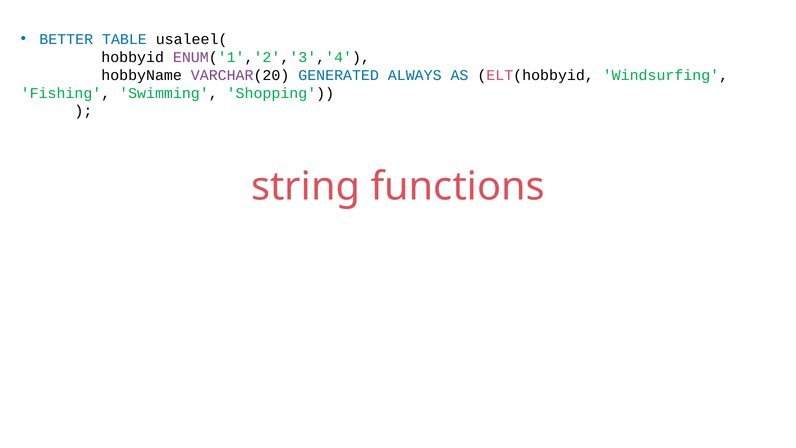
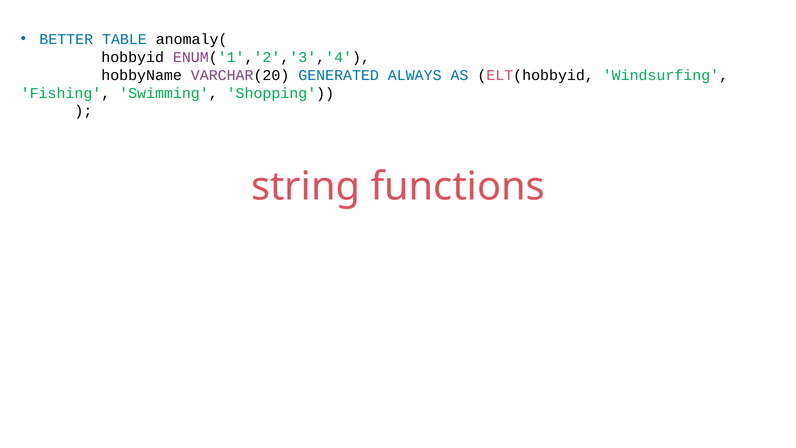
usaleel(: usaleel( -> anomaly(
